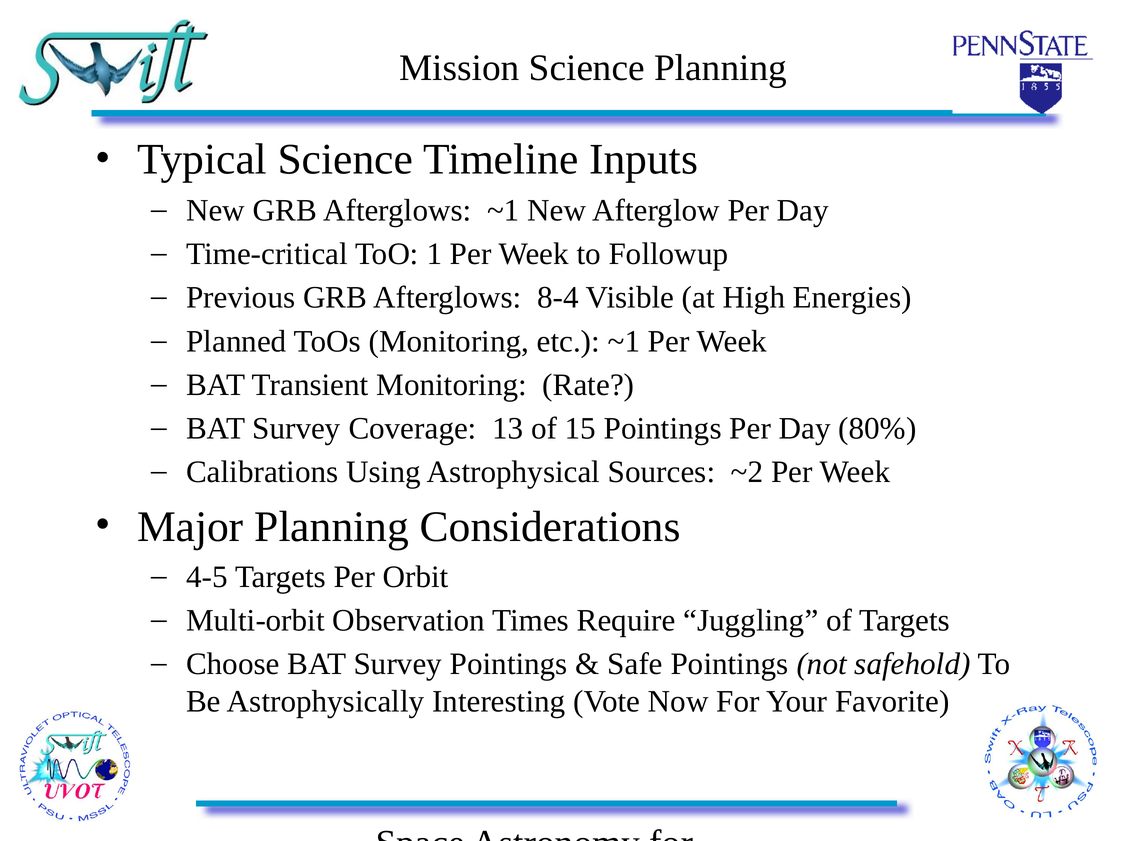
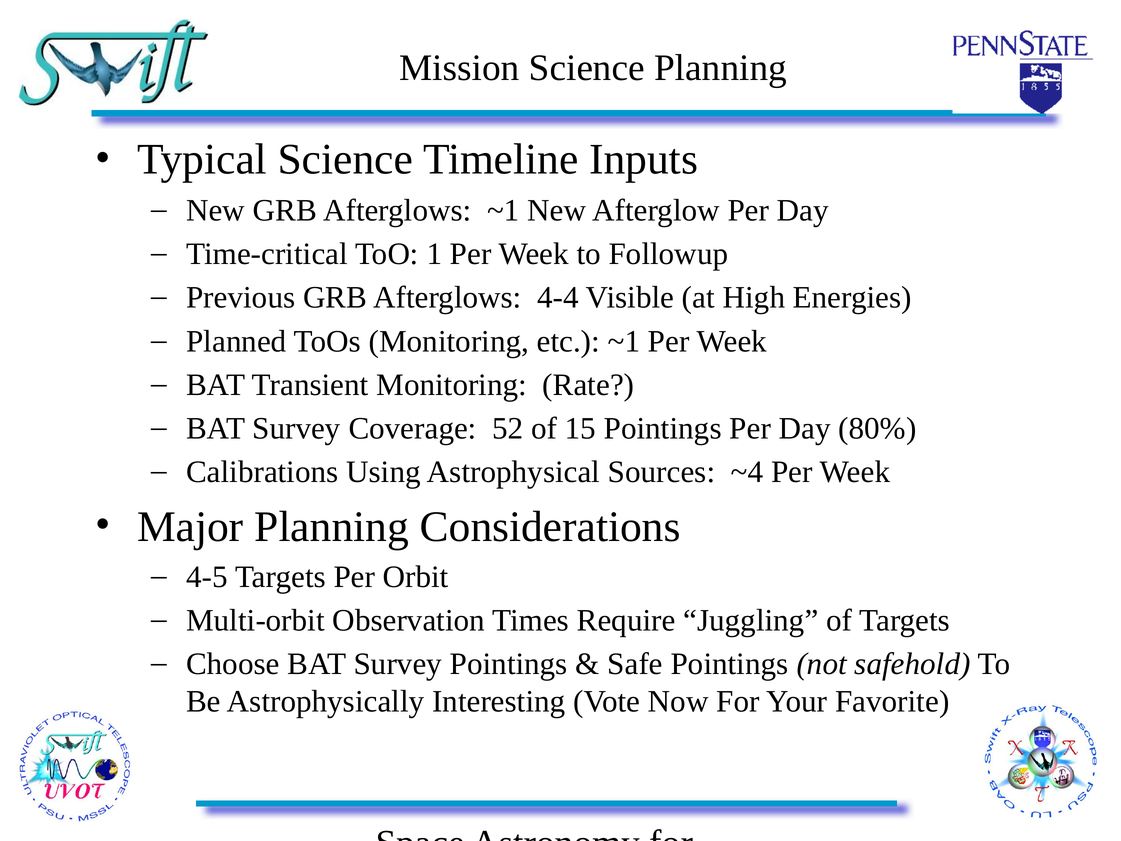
8-4: 8-4 -> 4-4
13: 13 -> 52
~2: ~2 -> ~4
